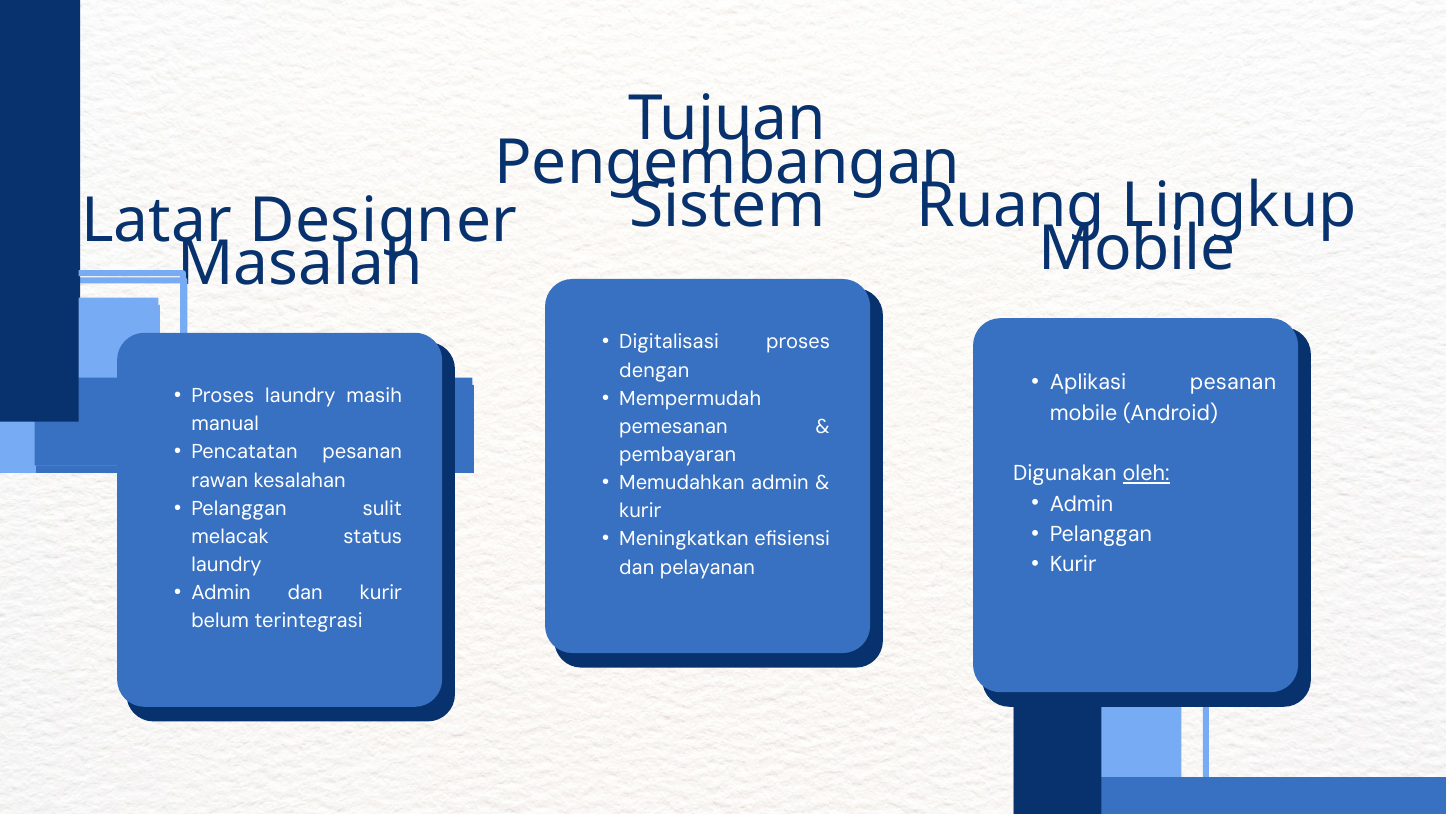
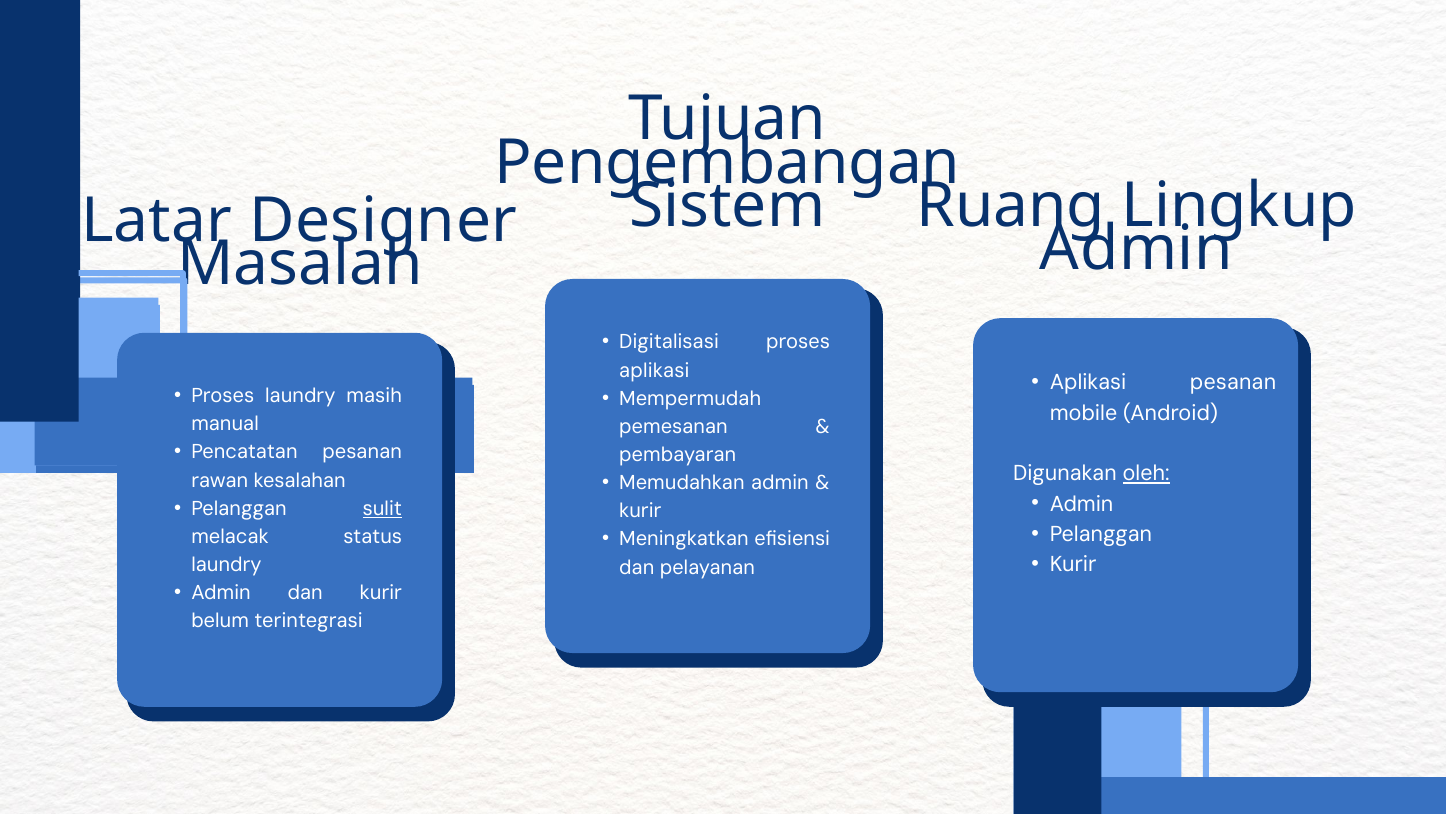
Mobile at (1137, 249): Mobile -> Admin
dengan at (654, 370): dengan -> aplikasi
sulit underline: none -> present
